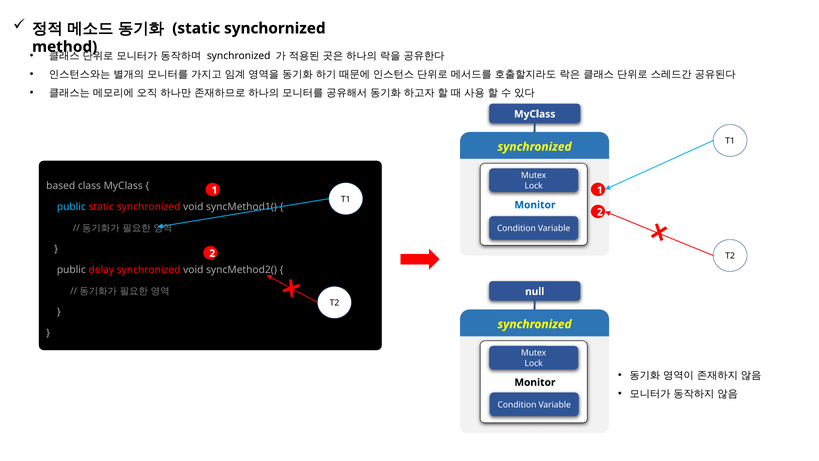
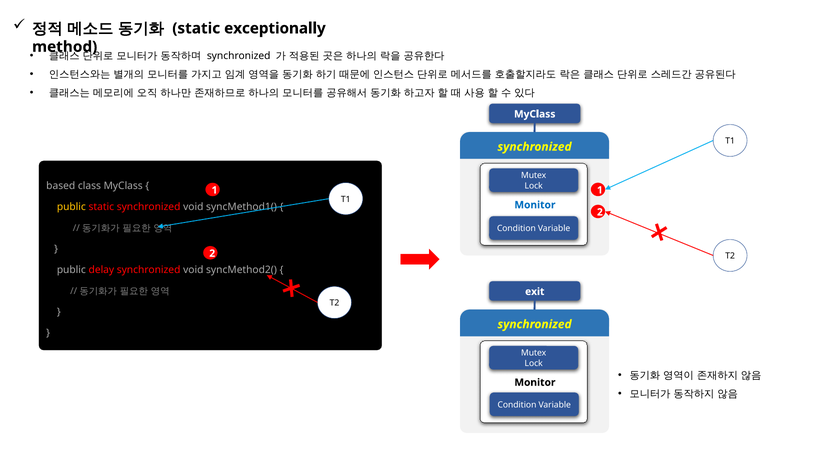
synchornized: synchornized -> exceptionally
public at (71, 207) colour: light blue -> yellow
null: null -> exit
